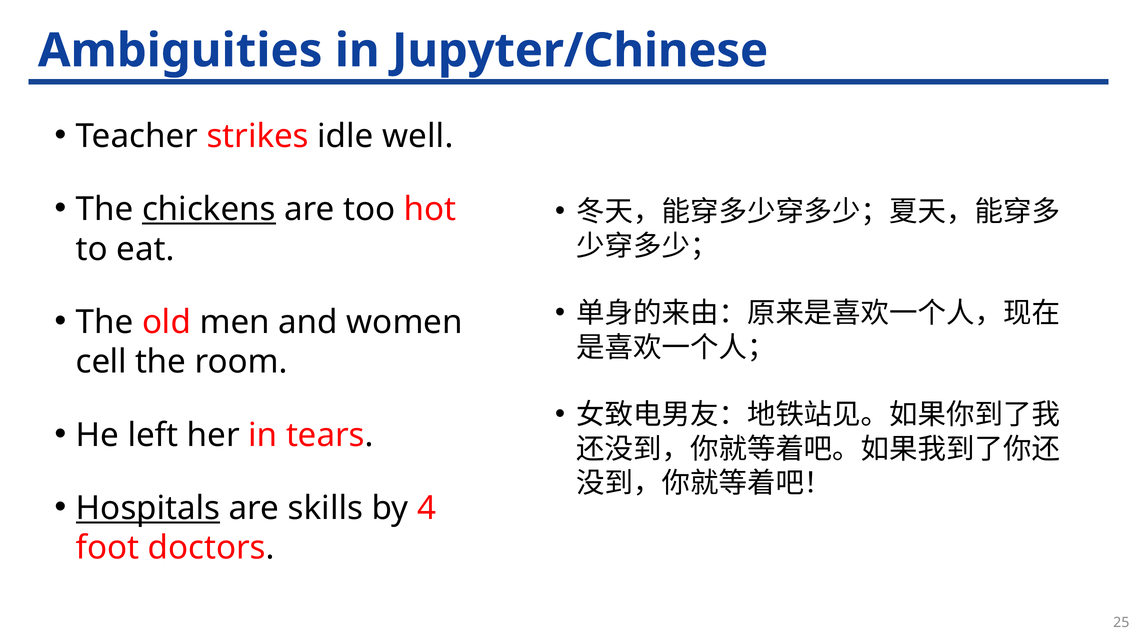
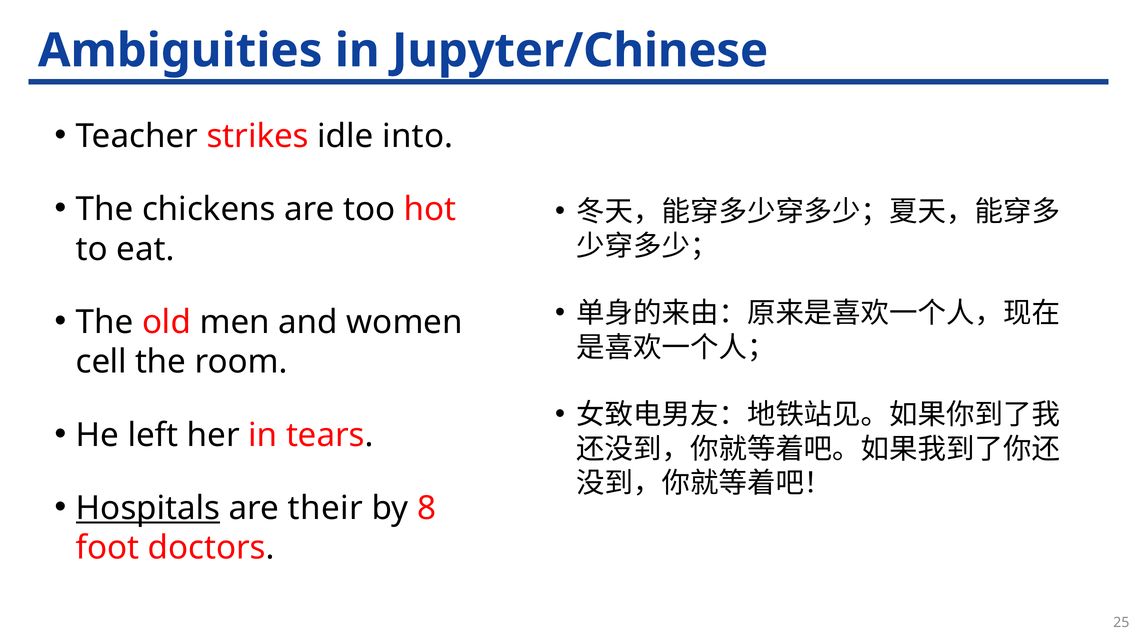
well: well -> into
chickens underline: present -> none
skills: skills -> their
4: 4 -> 8
